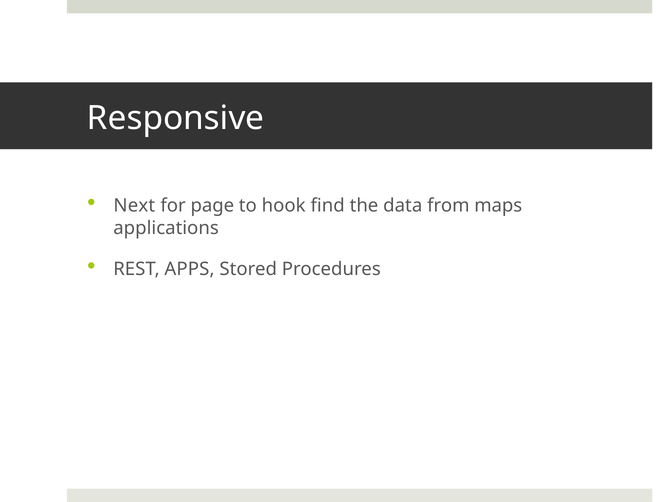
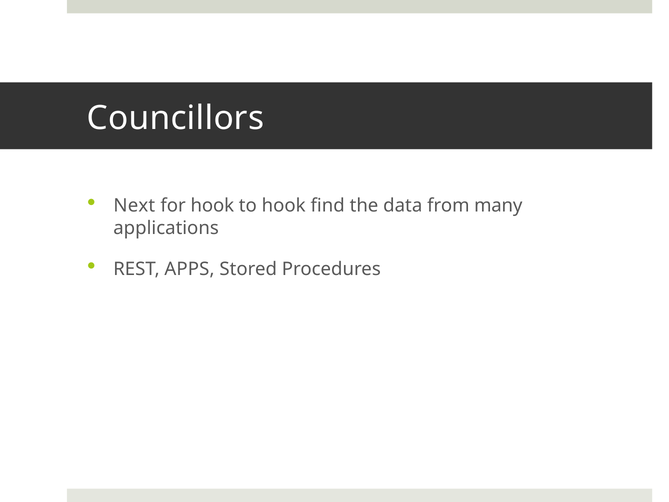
Responsive: Responsive -> Councillors
for page: page -> hook
maps: maps -> many
